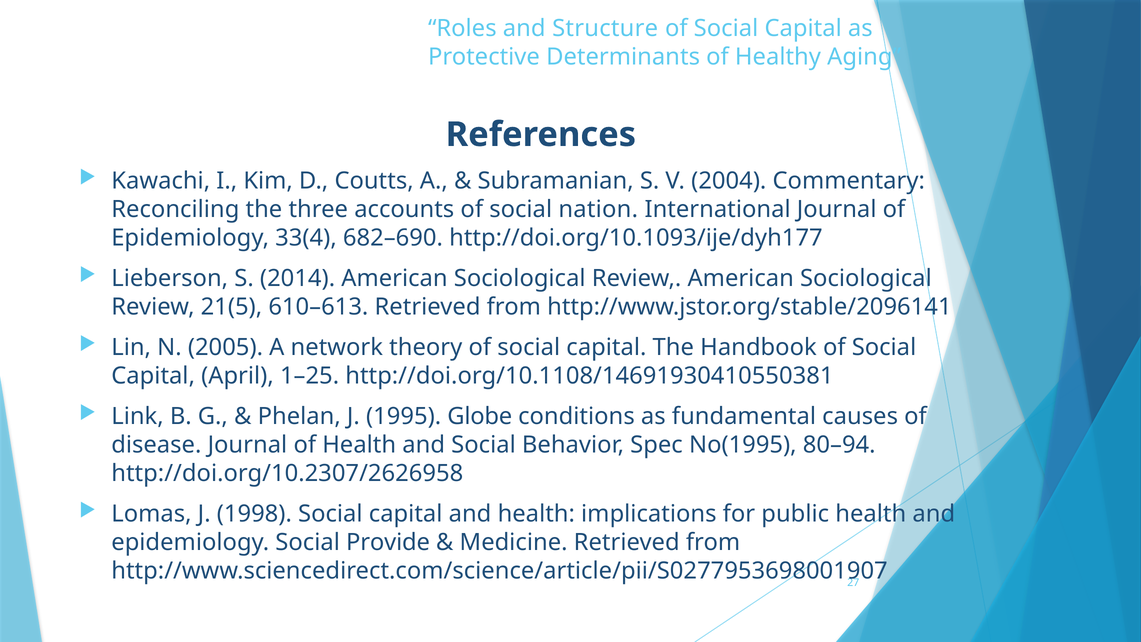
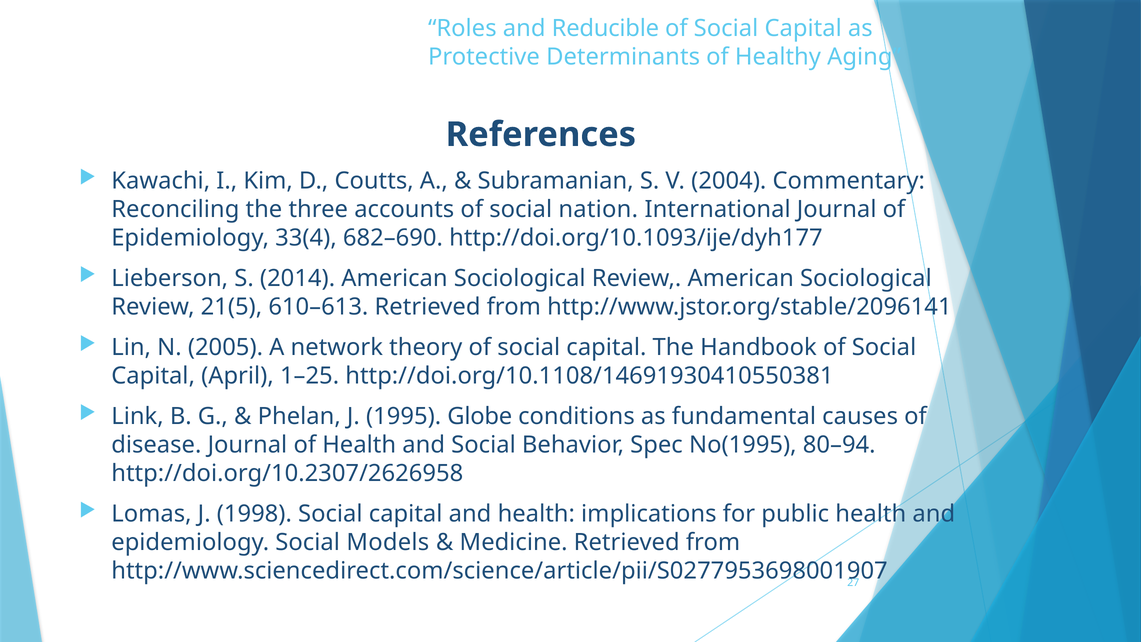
Structure: Structure -> Reducible
Provide: Provide -> Models
